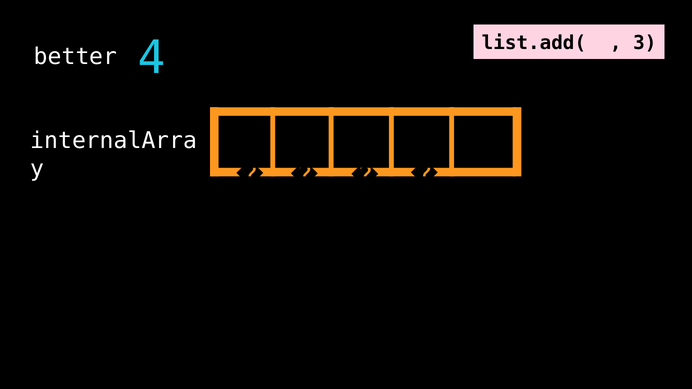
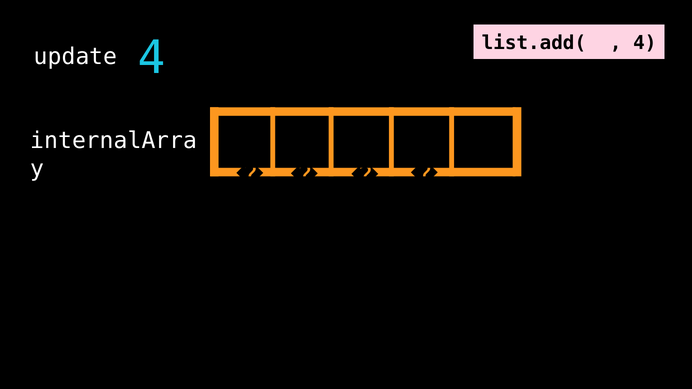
list.add(🌽 3: 3 -> 4
better: better -> update
